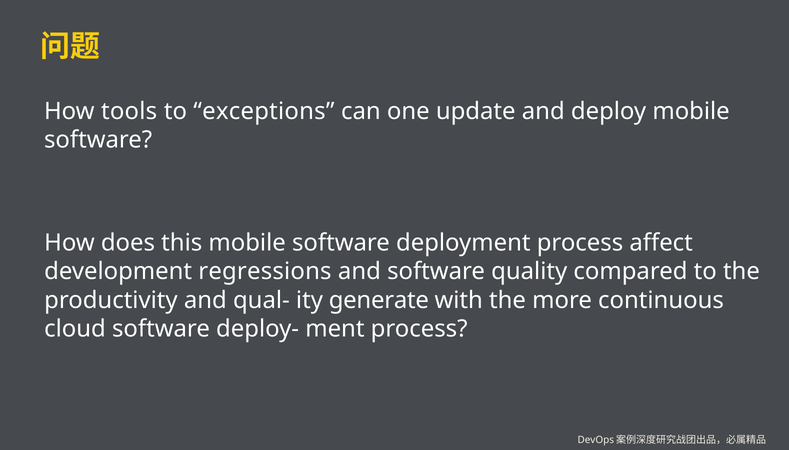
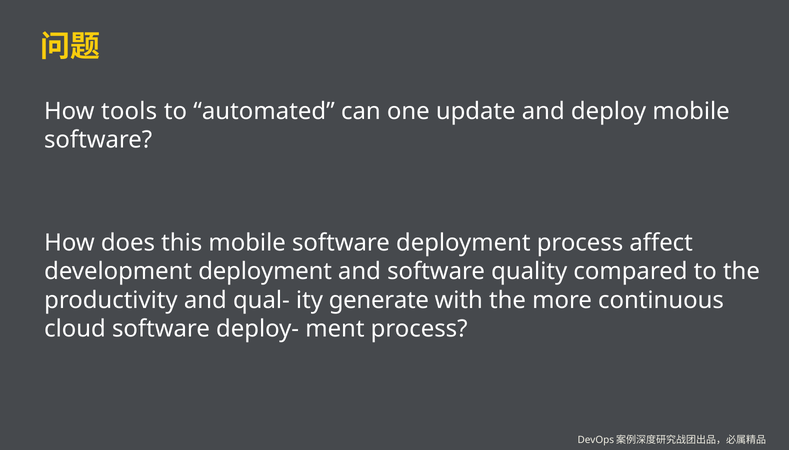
exceptions: exceptions -> automated
development regressions: regressions -> deployment
